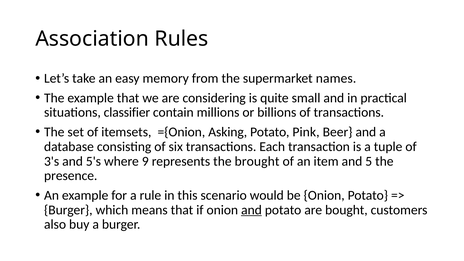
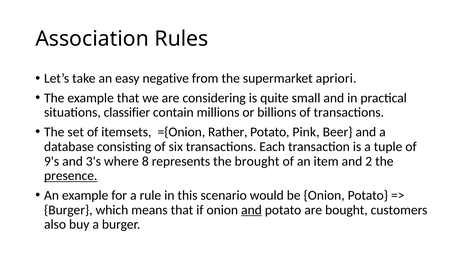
memory: memory -> negative
names: names -> apriori
Asking: Asking -> Rather
3's: 3's -> 9's
5's: 5's -> 3's
9: 9 -> 8
5: 5 -> 2
presence underline: none -> present
